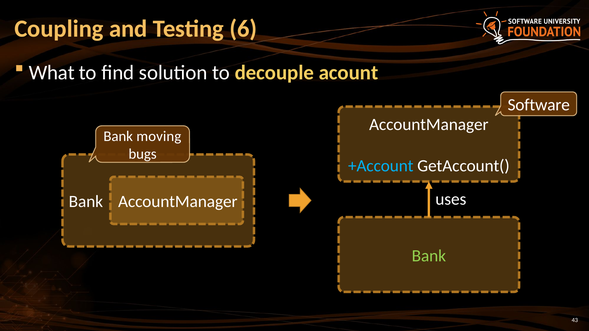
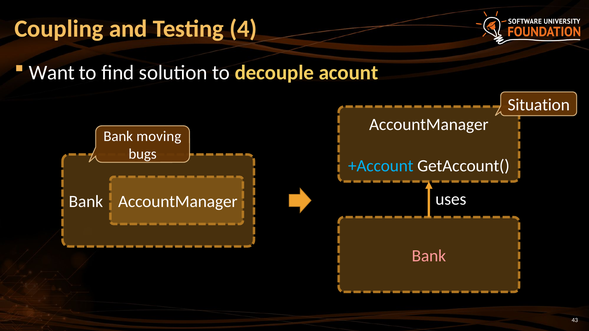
6: 6 -> 4
What: What -> Want
Software: Software -> Situation
Bank at (429, 256) colour: light green -> pink
